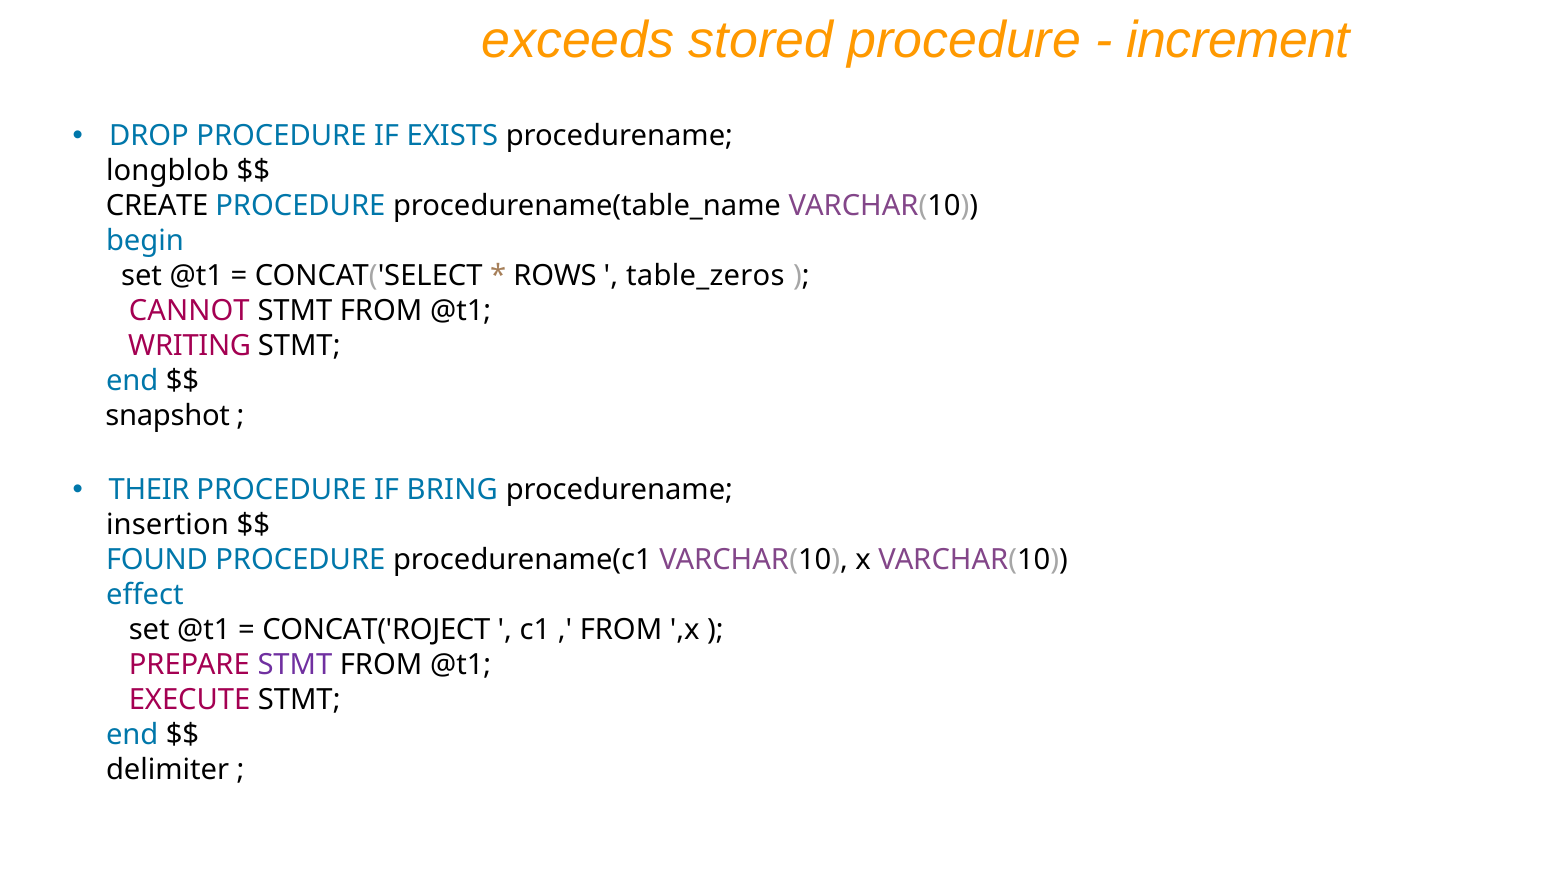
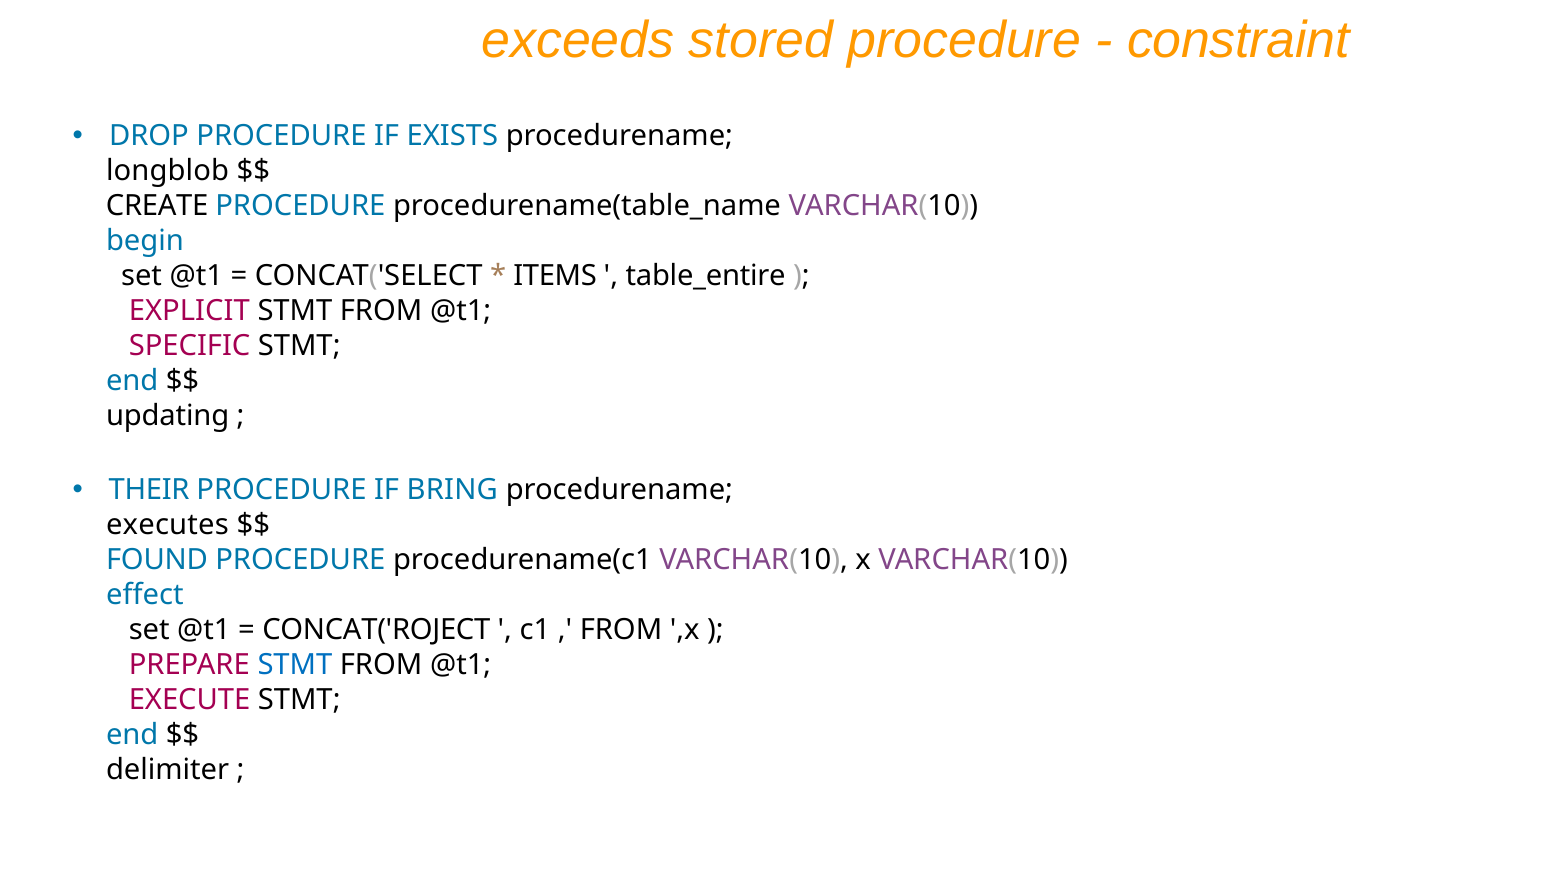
increment: increment -> constraint
ROWS: ROWS -> ITEMS
table_zeros: table_zeros -> table_entire
CANNOT: CANNOT -> EXPLICIT
WRITING: WRITING -> SPECIFIC
snapshot: snapshot -> updating
insertion: insertion -> executes
STMT at (295, 665) colour: purple -> blue
